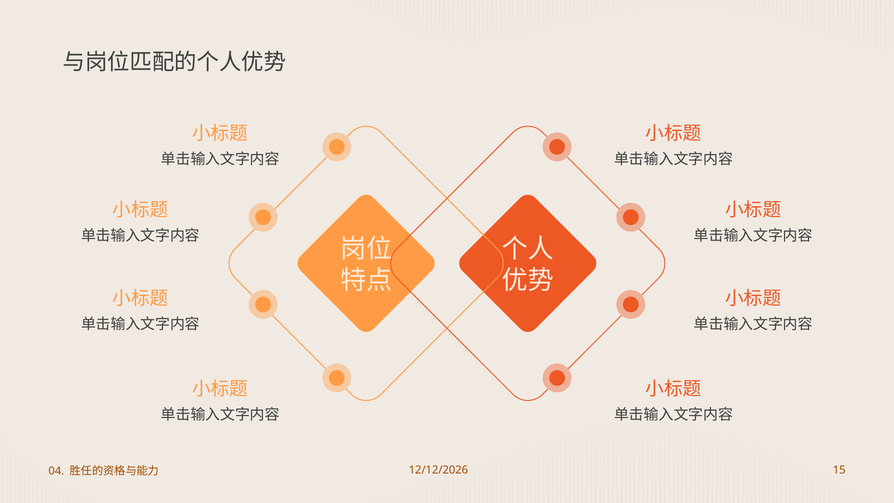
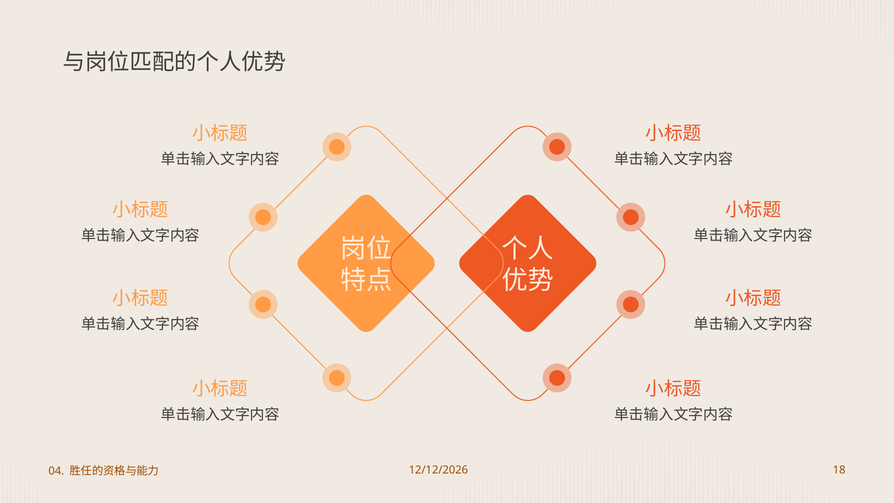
15: 15 -> 18
